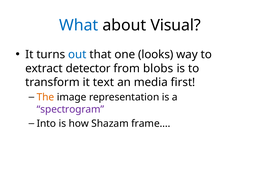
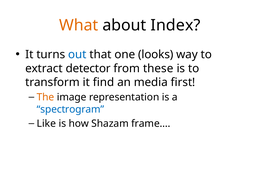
What colour: blue -> orange
Visual: Visual -> Index
blobs: blobs -> these
text: text -> find
spectrogram colour: purple -> blue
Into: Into -> Like
